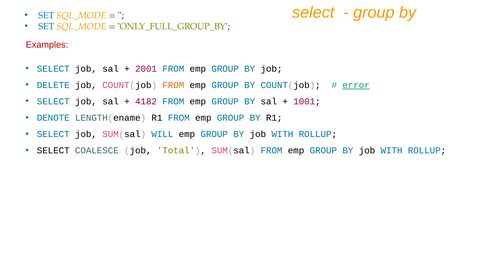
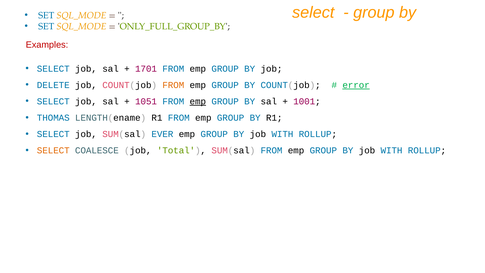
2001: 2001 -> 1701
4182: 4182 -> 1051
emp at (198, 101) underline: none -> present
DENOTE: DENOTE -> THOMAS
WILL: WILL -> EVER
SELECT at (53, 150) colour: black -> orange
